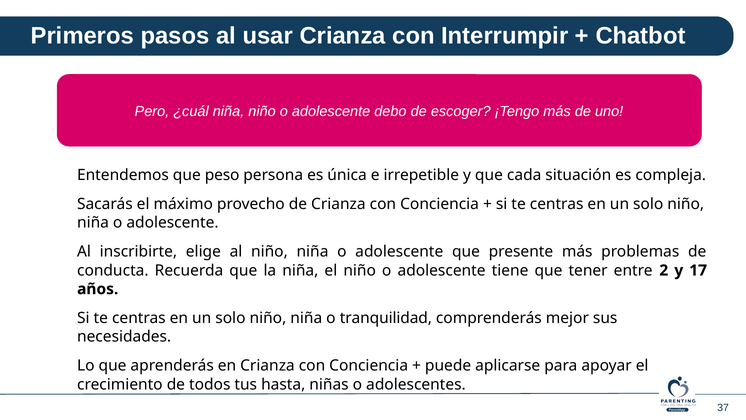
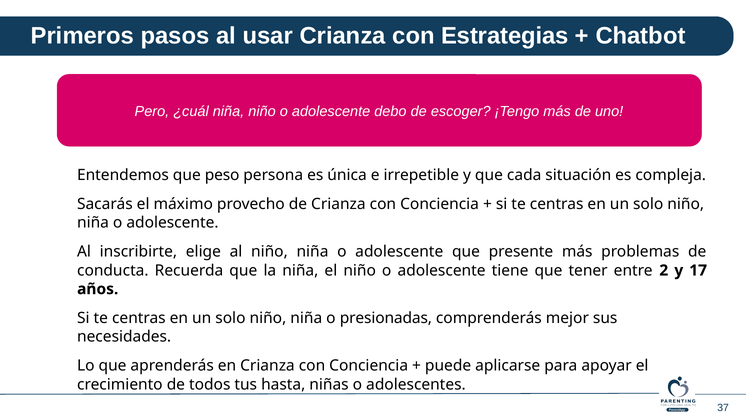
Interrumpir: Interrumpir -> Estrategias
tranquilidad: tranquilidad -> presionadas
